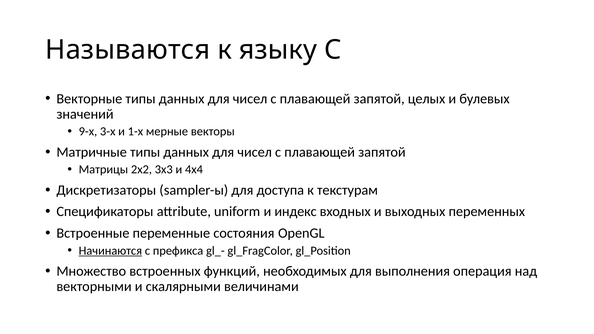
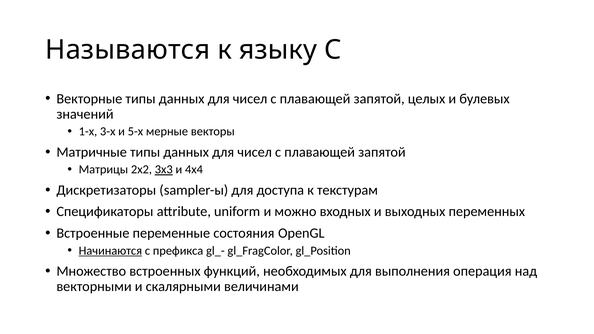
9-х: 9-х -> 1-х
1-х: 1-х -> 5-х
3x3 underline: none -> present
индекс: индекс -> можно
